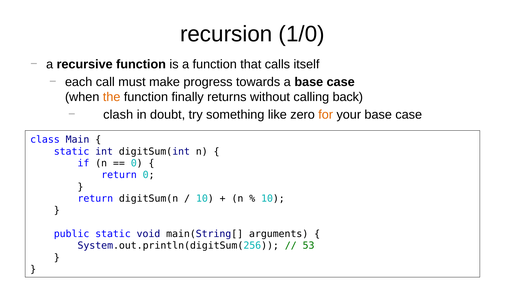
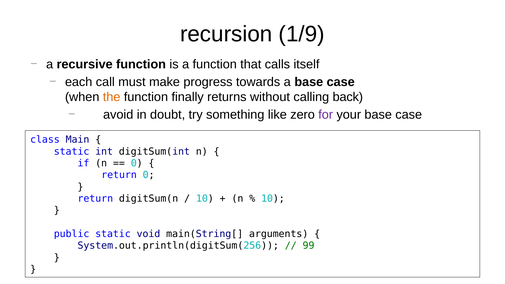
1/0: 1/0 -> 1/9
clash: clash -> avoid
for colour: orange -> purple
53: 53 -> 99
